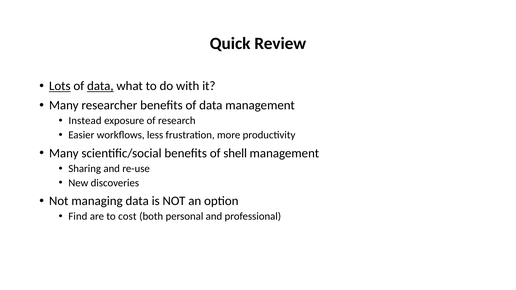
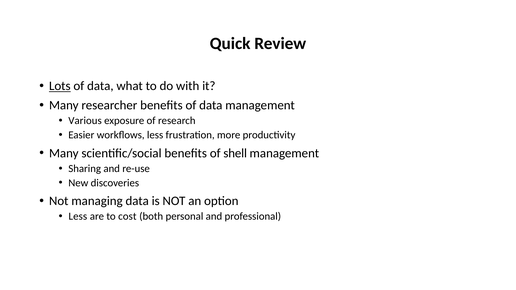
data at (100, 86) underline: present -> none
Instead: Instead -> Various
Find at (78, 217): Find -> Less
